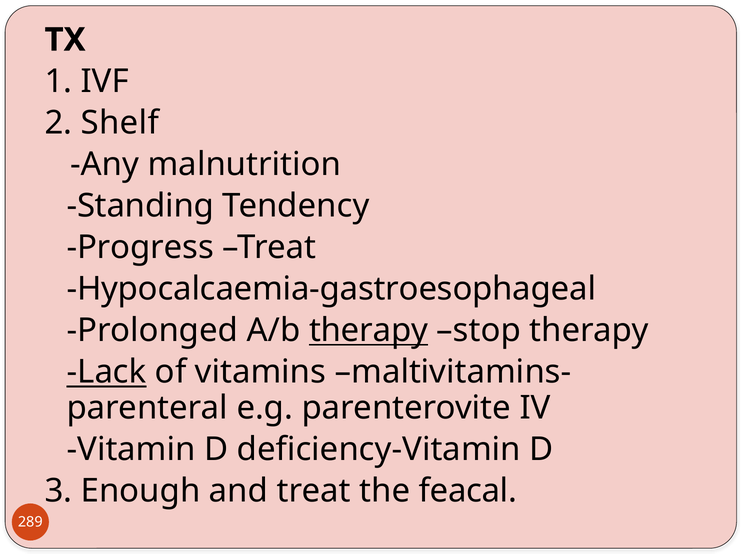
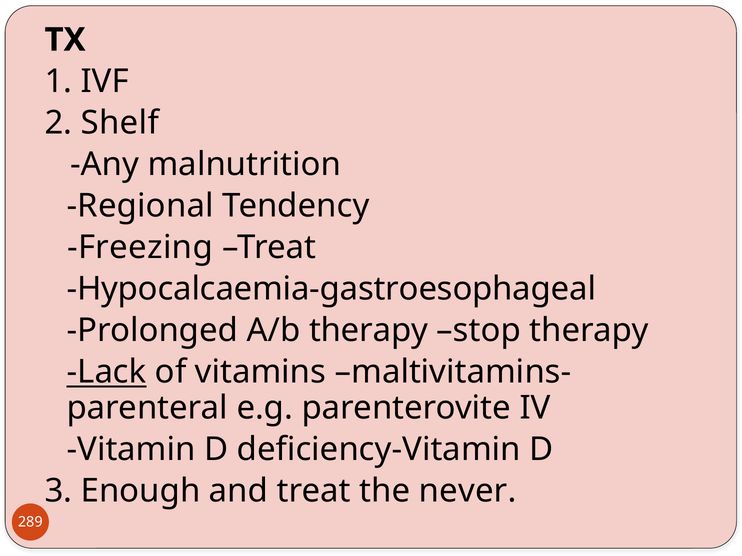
Standing: Standing -> Regional
Progress: Progress -> Freezing
therapy at (369, 331) underline: present -> none
feacal: feacal -> never
